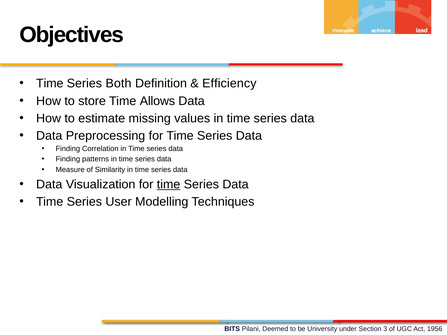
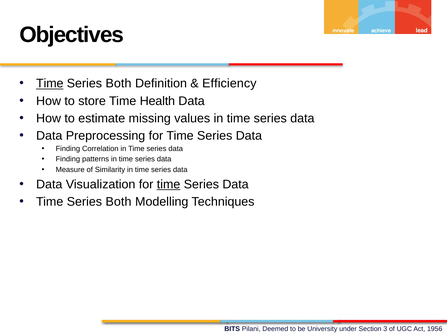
Time at (50, 84) underline: none -> present
Allows: Allows -> Health
User at (119, 202): User -> Both
